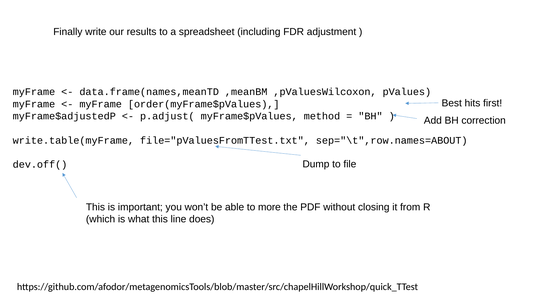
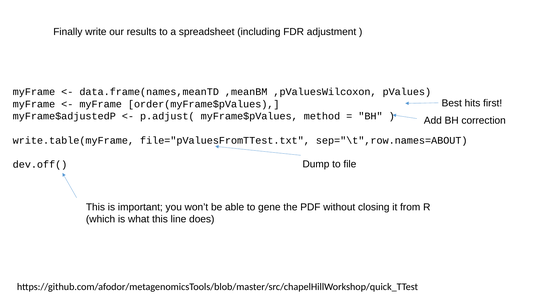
more: more -> gene
